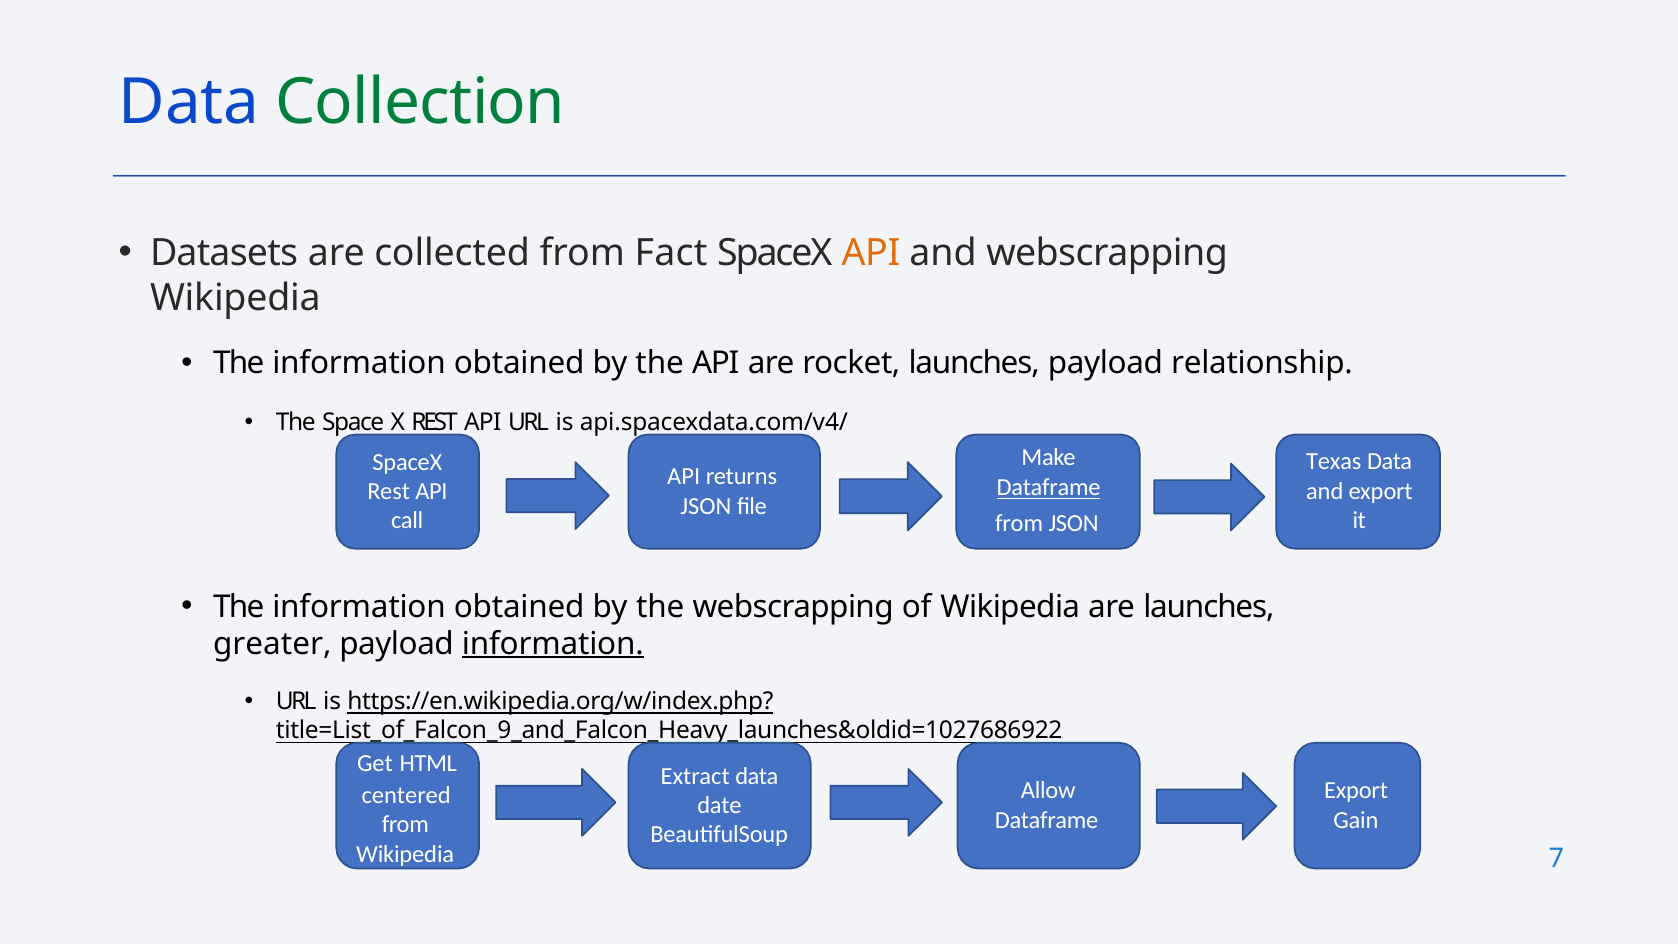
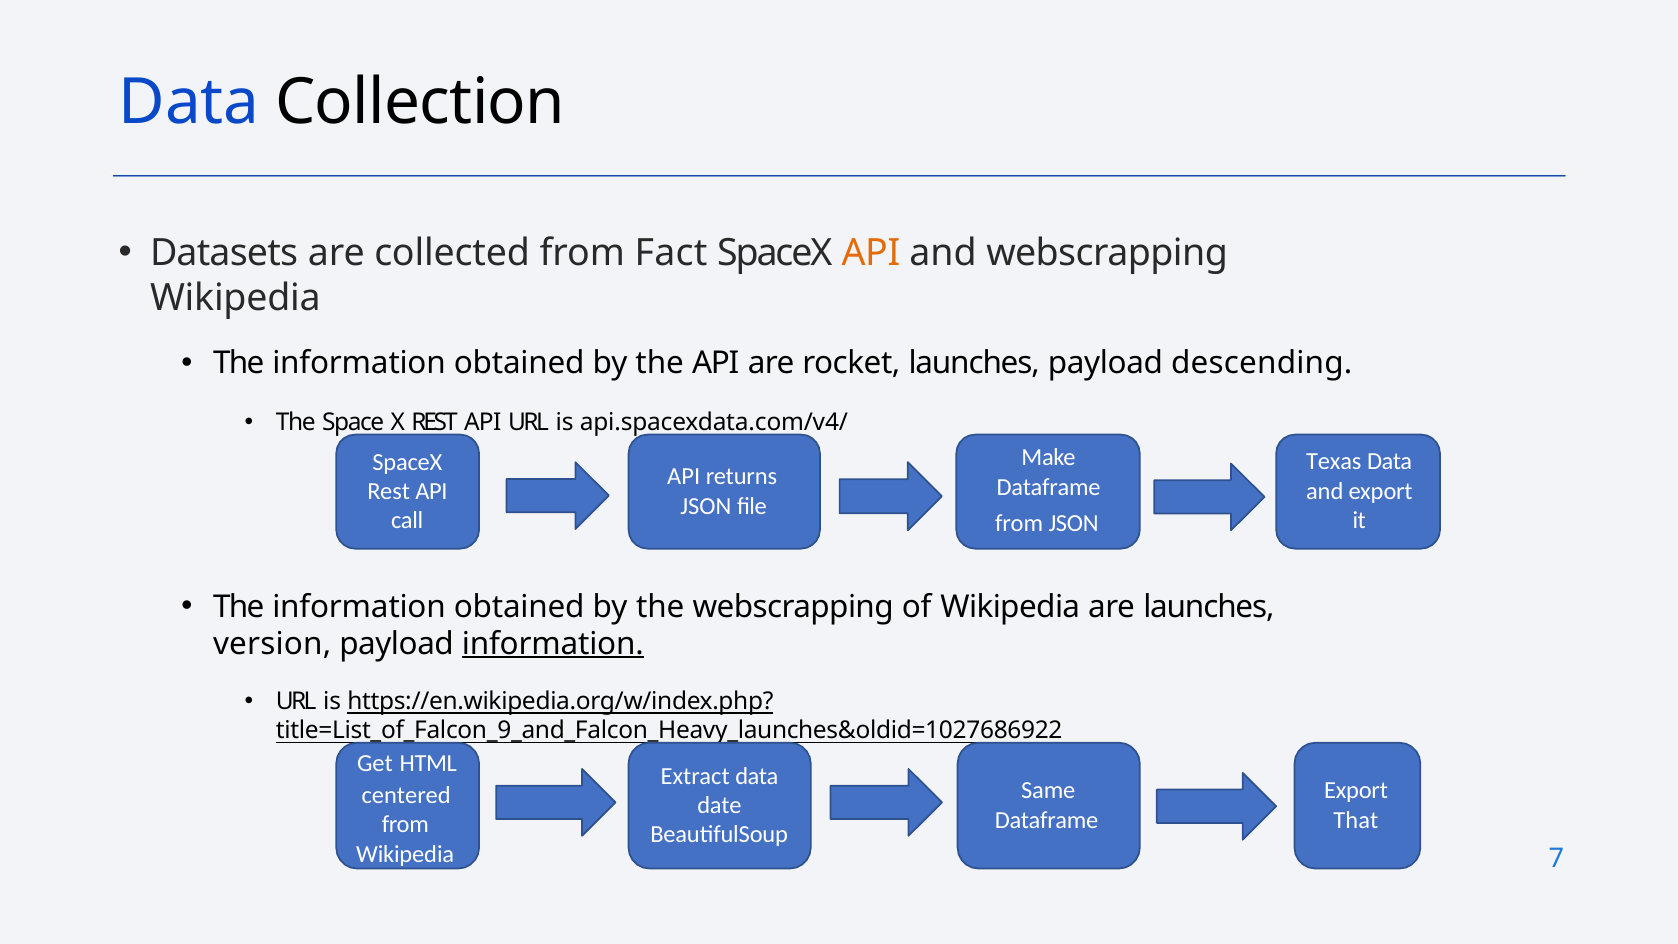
Collection colour: green -> black
relationship: relationship -> descending
Dataframe at (1049, 488) underline: present -> none
greater: greater -> version
Allow: Allow -> Same
Gain: Gain -> That
